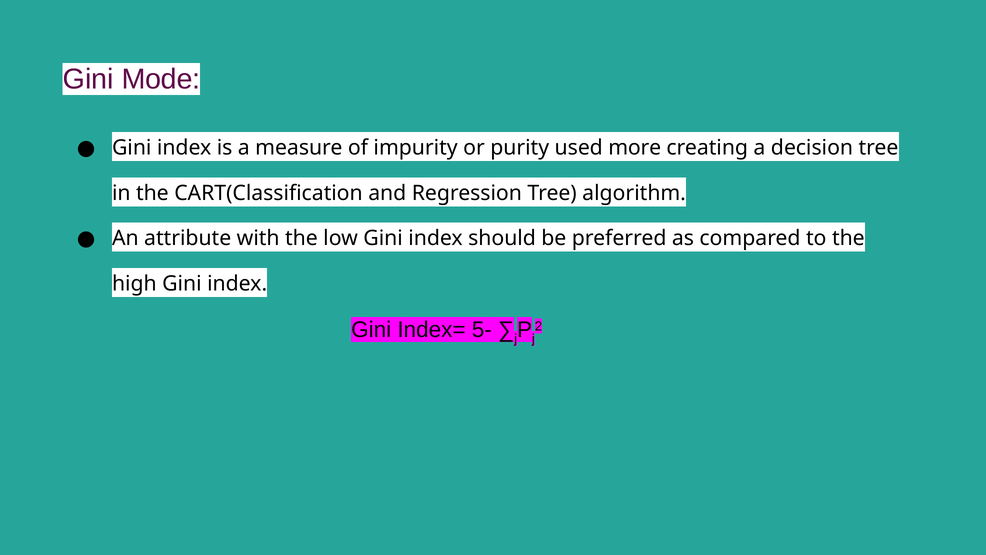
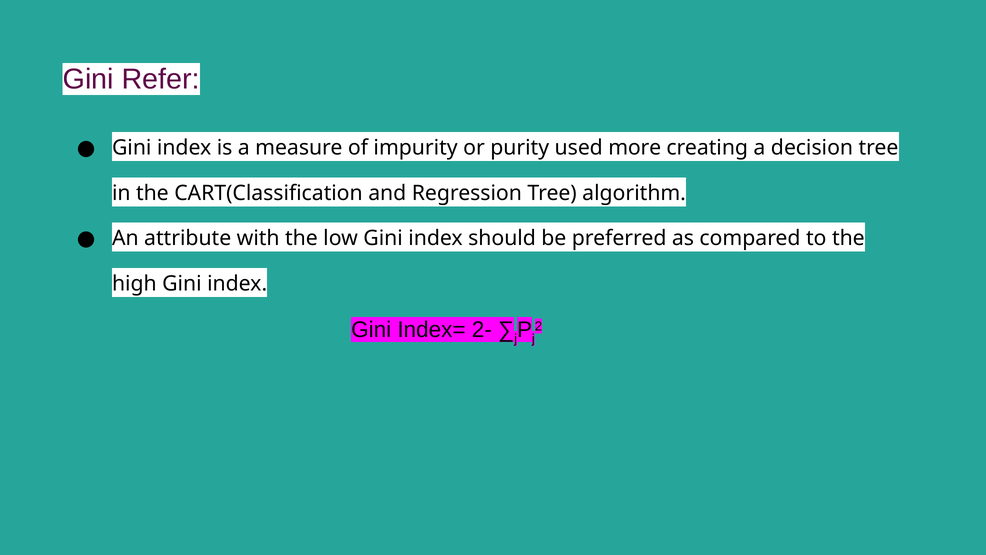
Mode: Mode -> Refer
5-: 5- -> 2-
